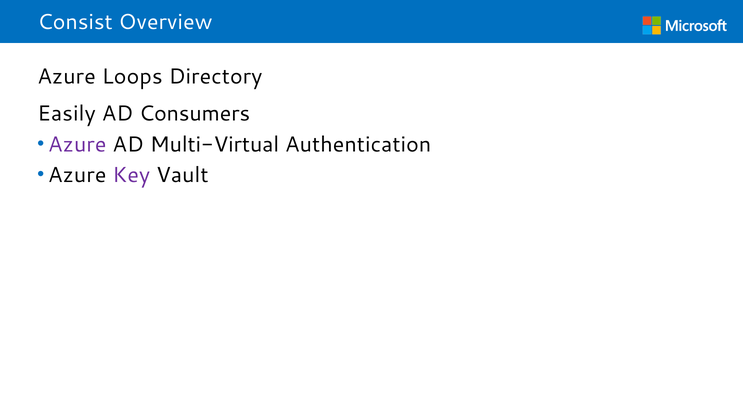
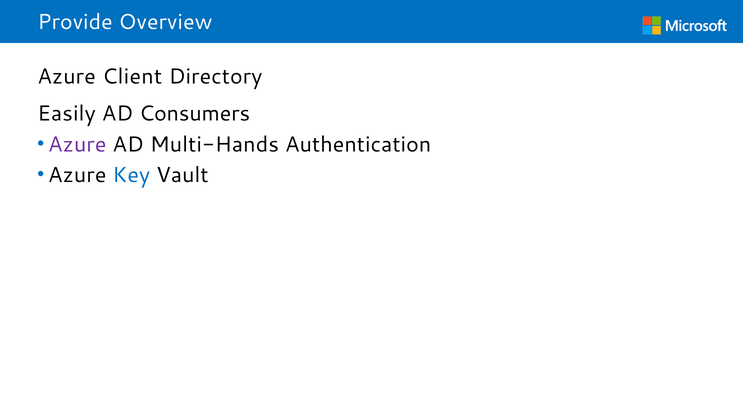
Consist: Consist -> Provide
Loops: Loops -> Client
Multi-Virtual: Multi-Virtual -> Multi-Hands
Key colour: purple -> blue
